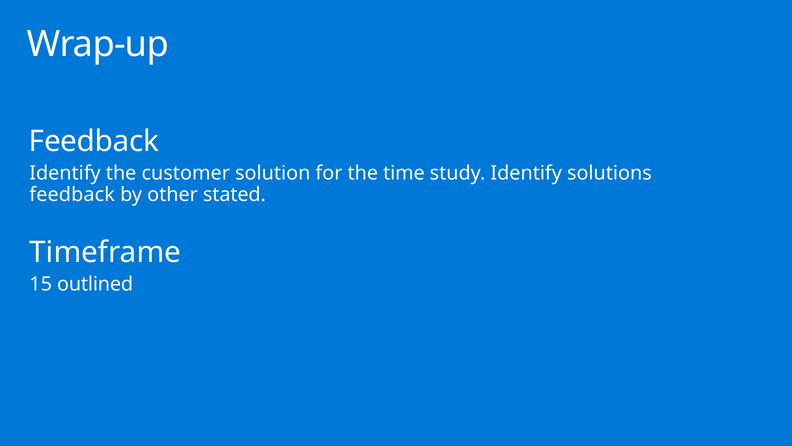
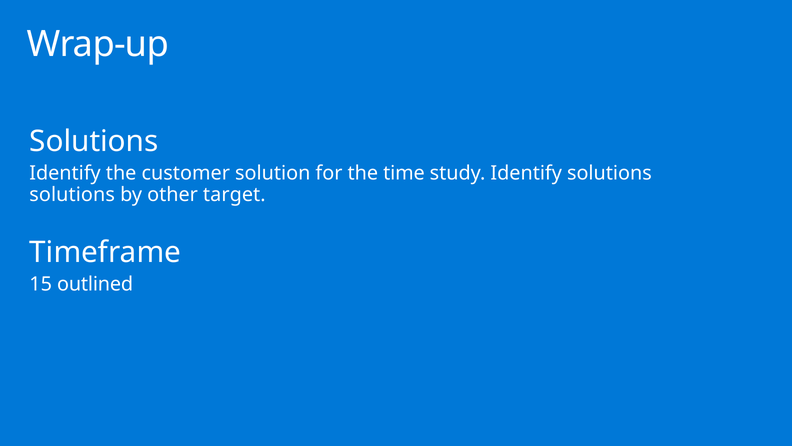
Feedback at (94, 141): Feedback -> Solutions
feedback at (72, 194): feedback -> solutions
stated: stated -> target
